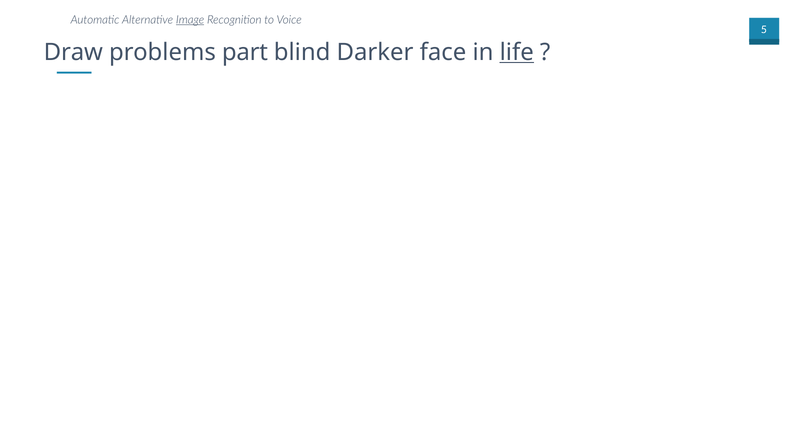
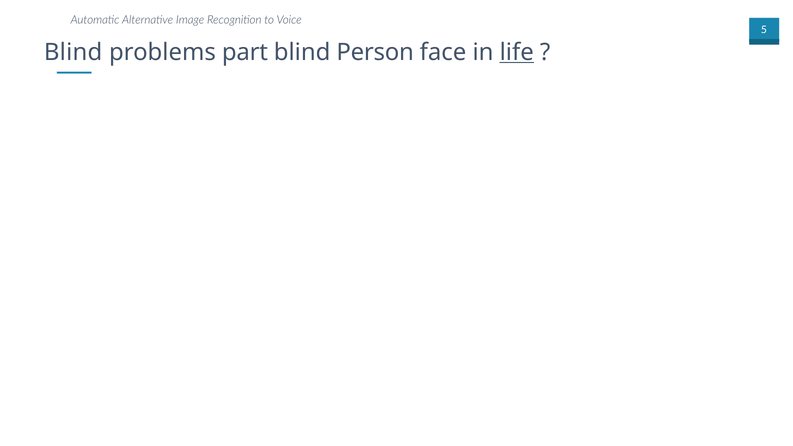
Image underline: present -> none
Draw at (73, 52): Draw -> Blind
Darker: Darker -> Person
